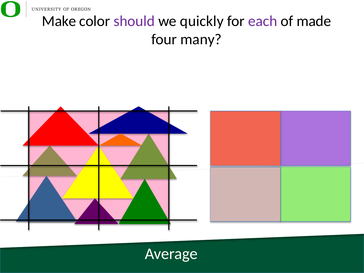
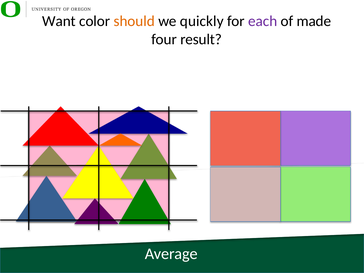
Make: Make -> Want
should colour: purple -> orange
many: many -> result
